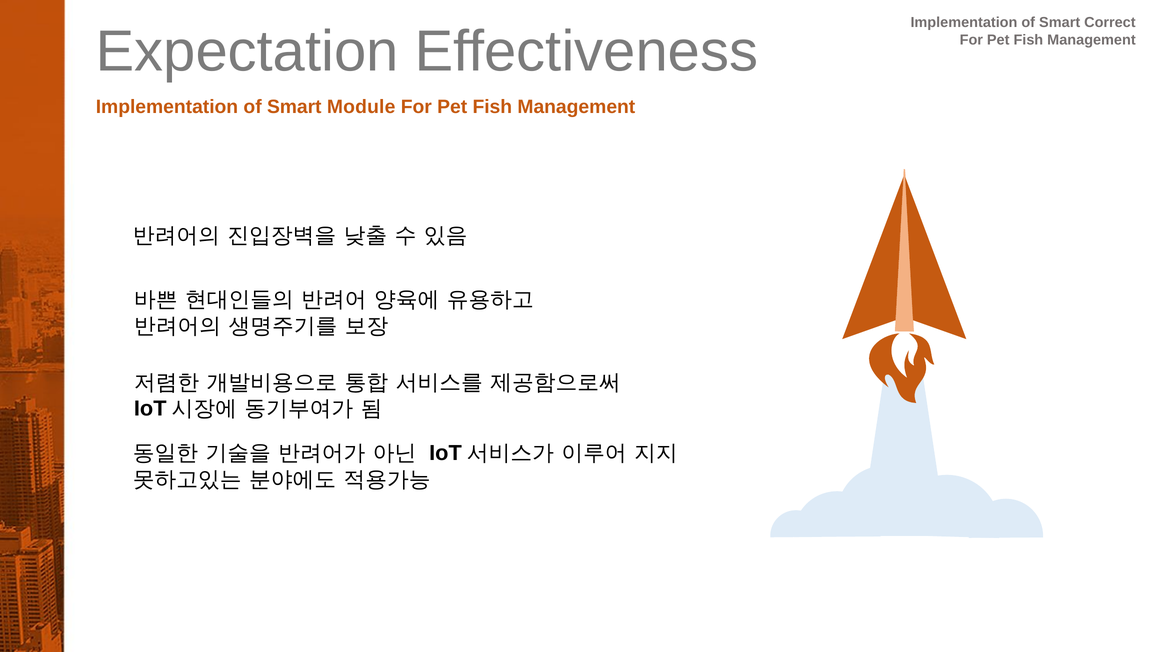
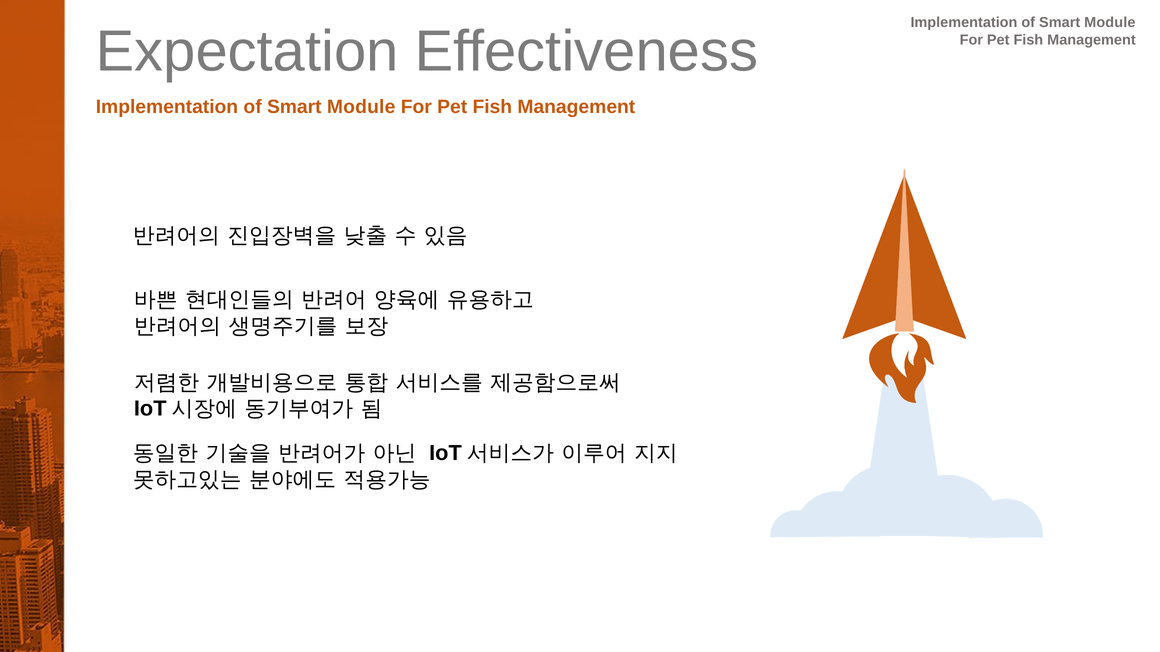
Correct at (1110, 23): Correct -> Module
